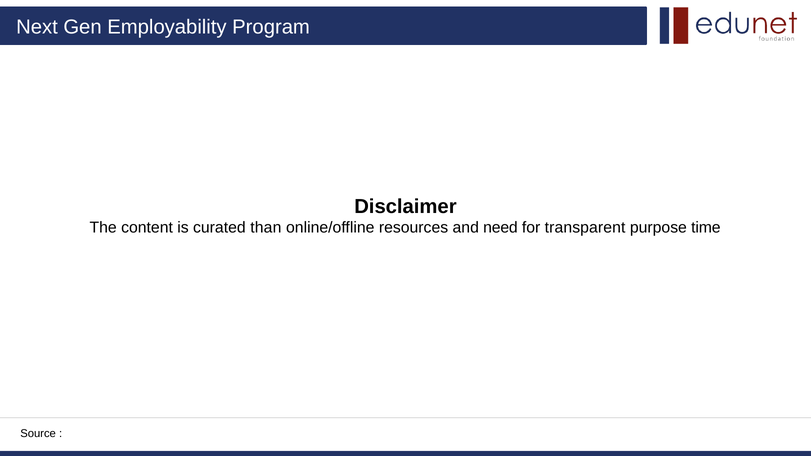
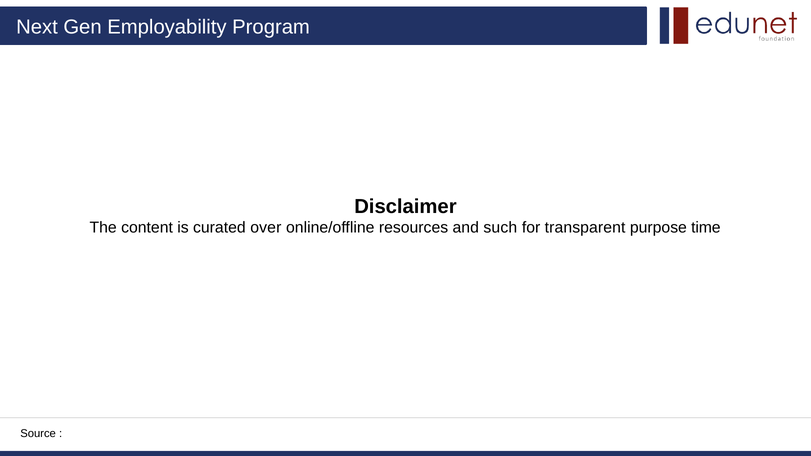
than: than -> over
need: need -> such
